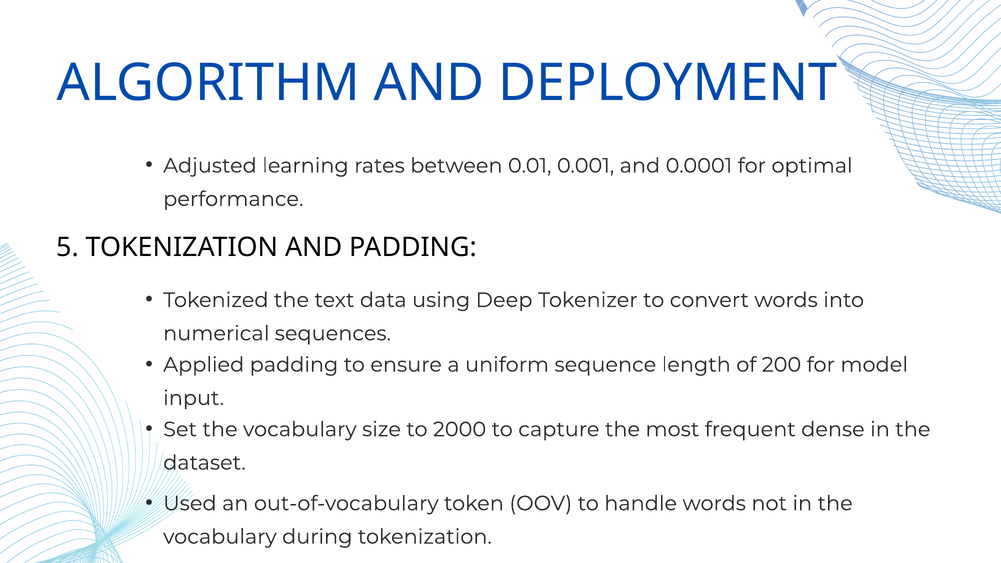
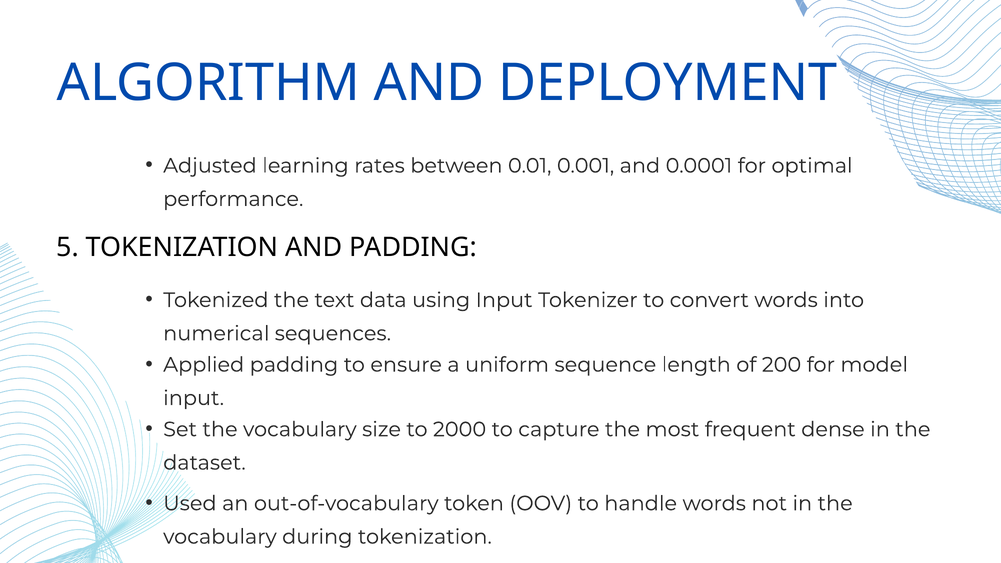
using Deep: Deep -> Input
